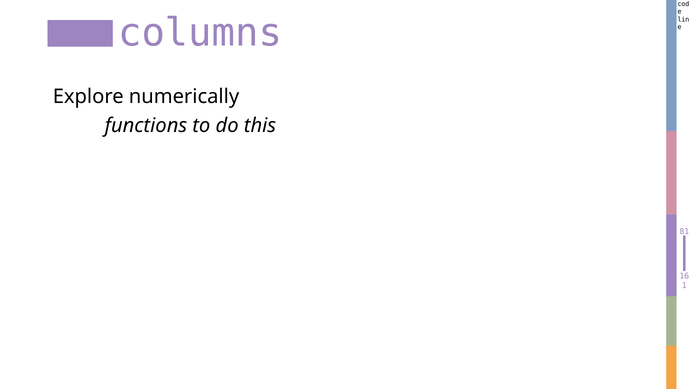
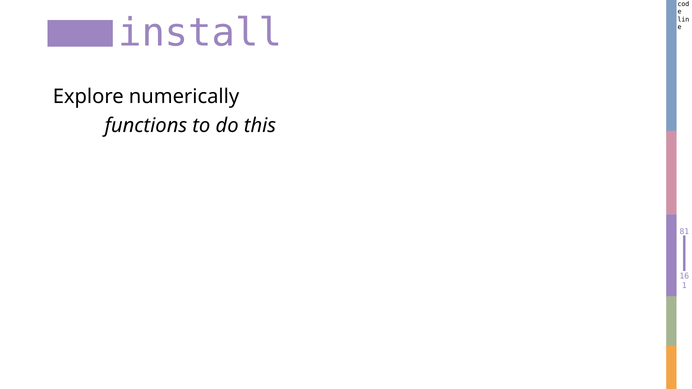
columns: columns -> install
